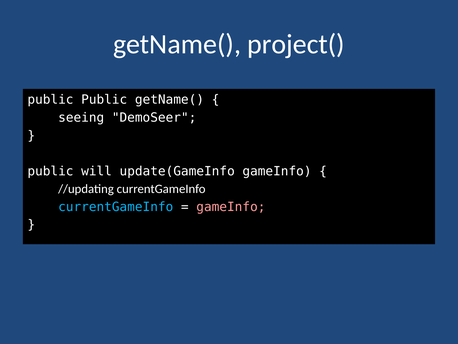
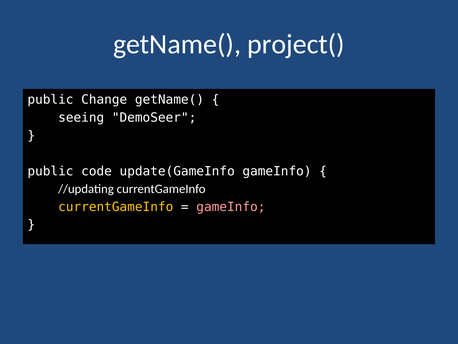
public Public: Public -> Change
will: will -> code
currentGameInfo at (116, 207) colour: light blue -> yellow
